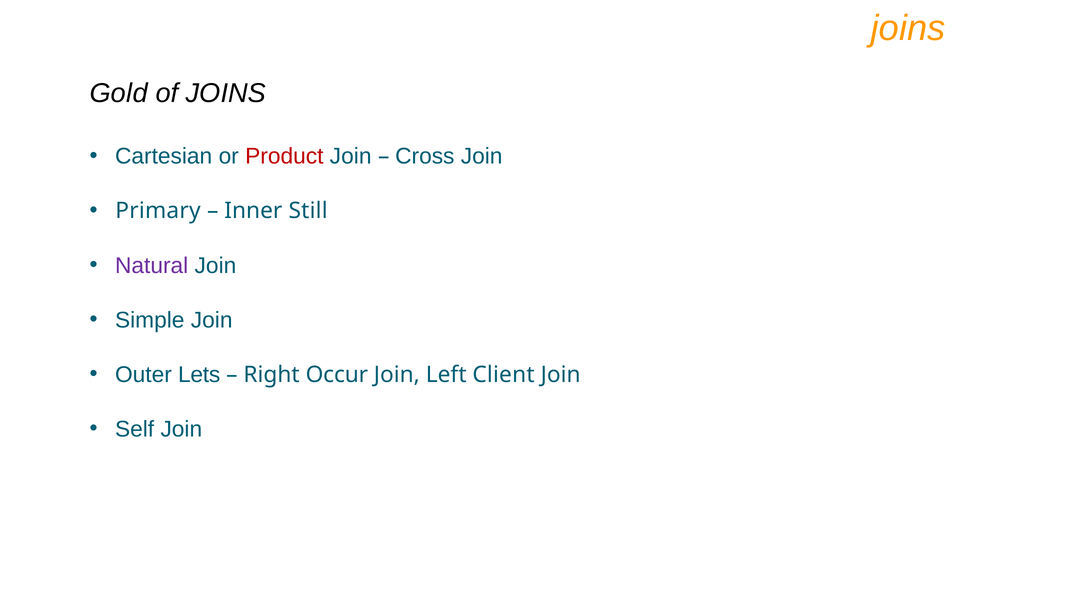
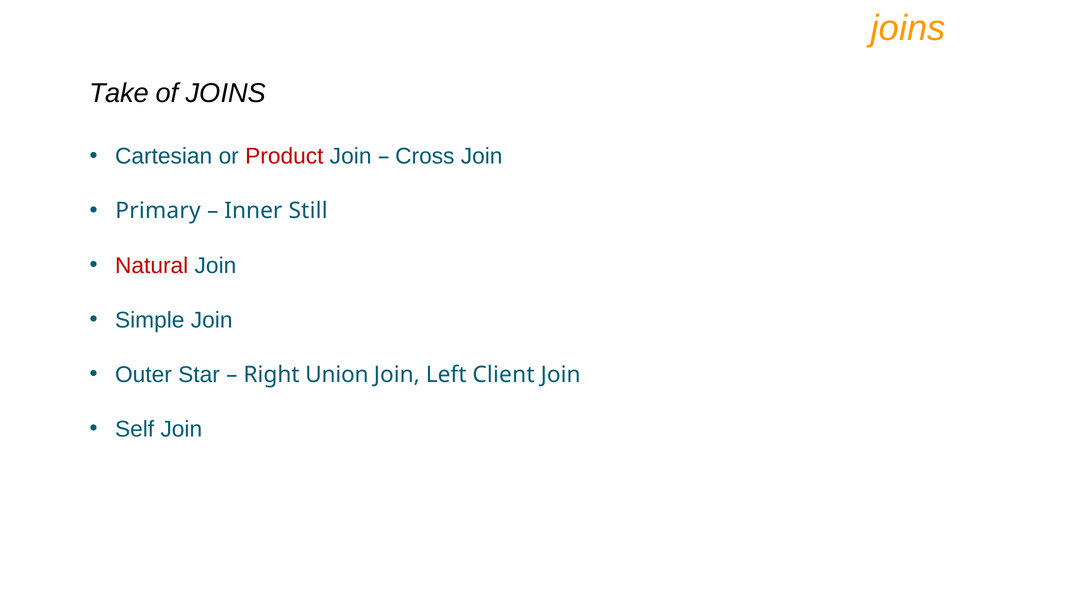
Gold: Gold -> Take
Natural colour: purple -> red
Lets: Lets -> Star
Occur: Occur -> Union
